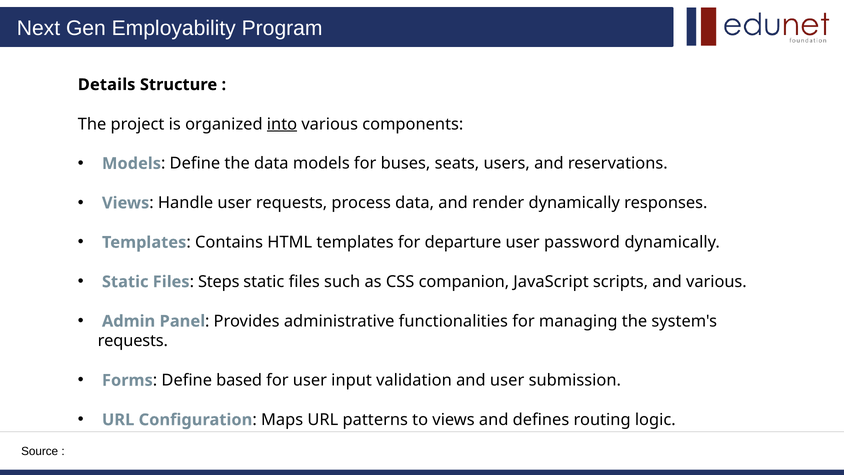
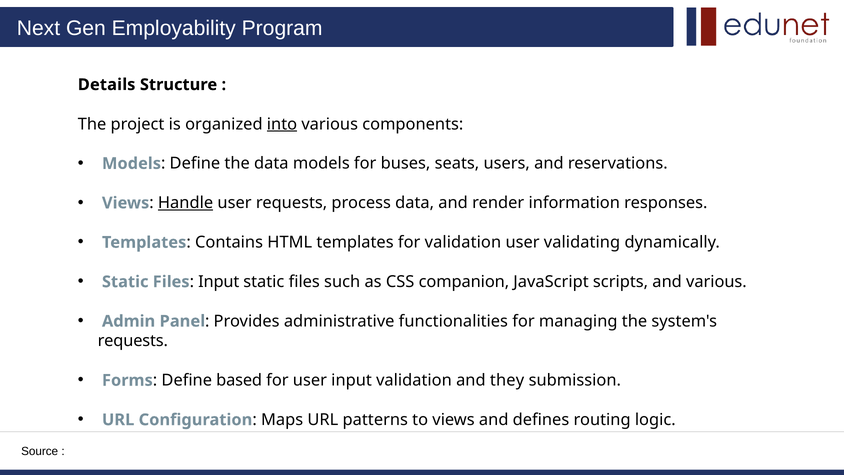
Handle underline: none -> present
render dynamically: dynamically -> information
for departure: departure -> validation
password: password -> validating
Files Steps: Steps -> Input
and user: user -> they
